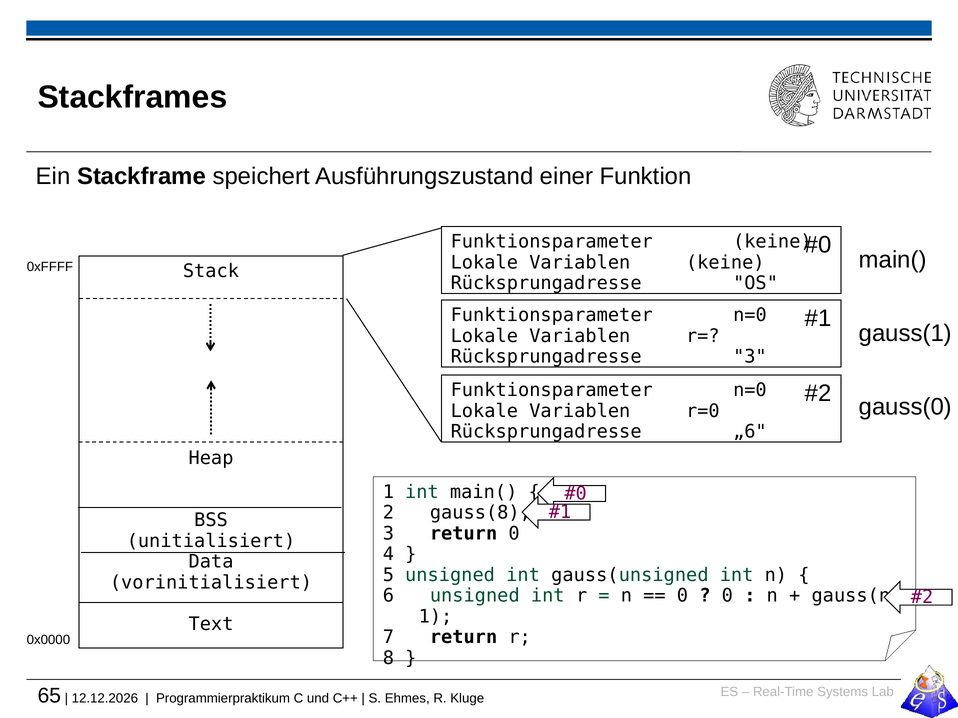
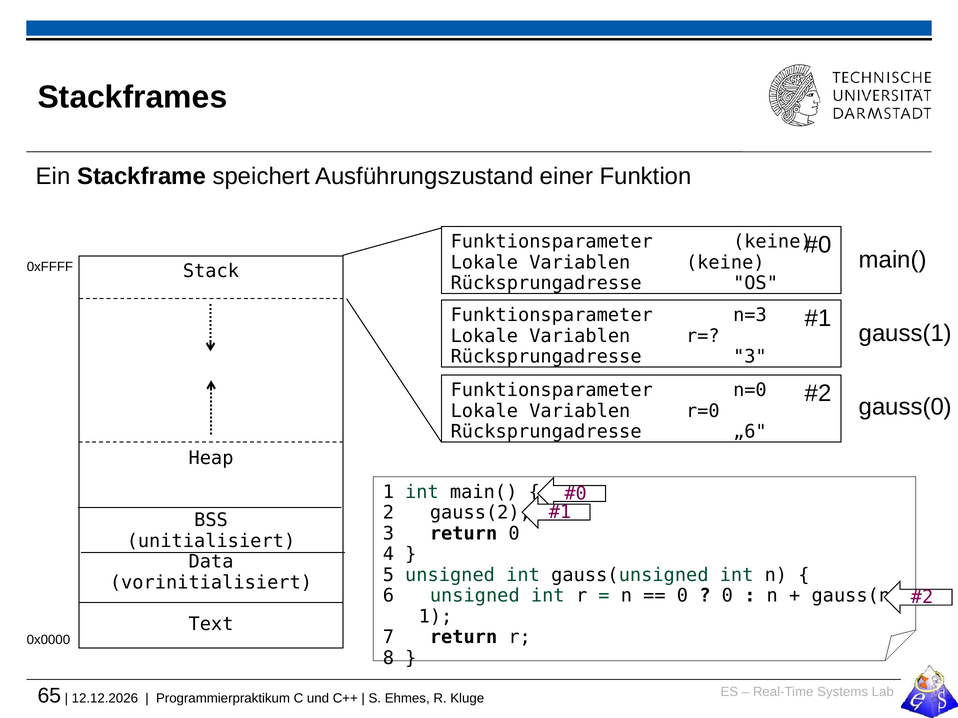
n=0 at (750, 315): n=0 -> n=3
gauss(8: gauss(8 -> gauss(2
